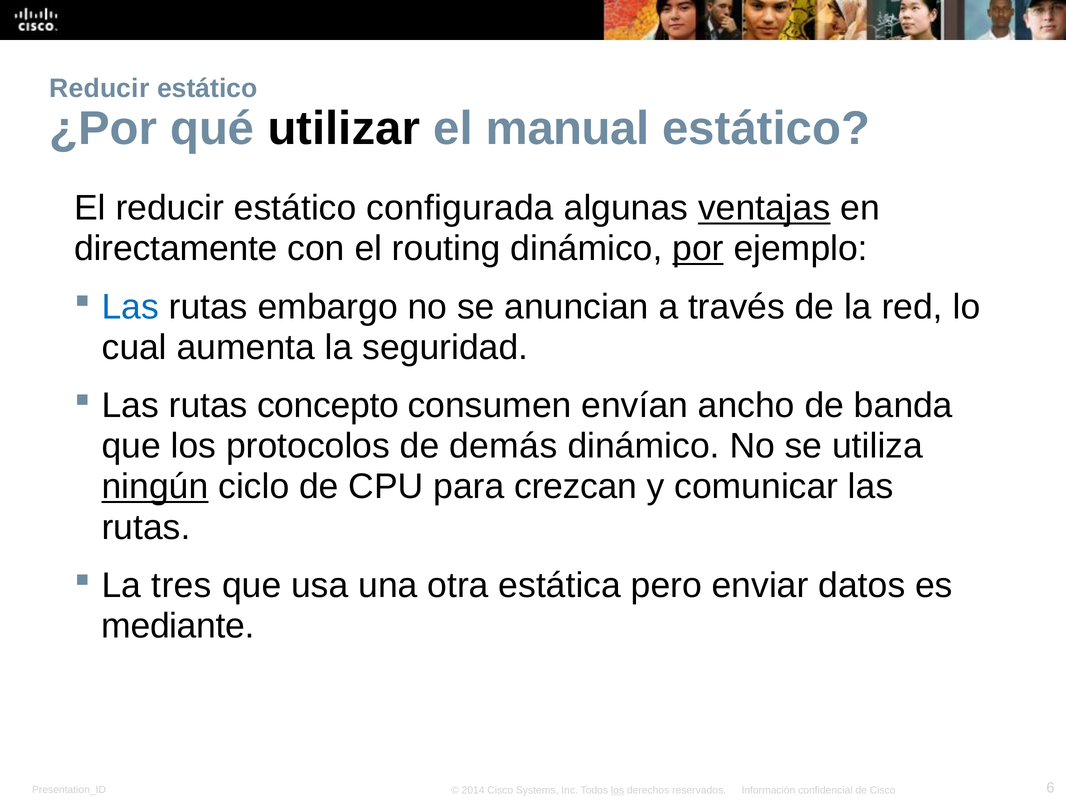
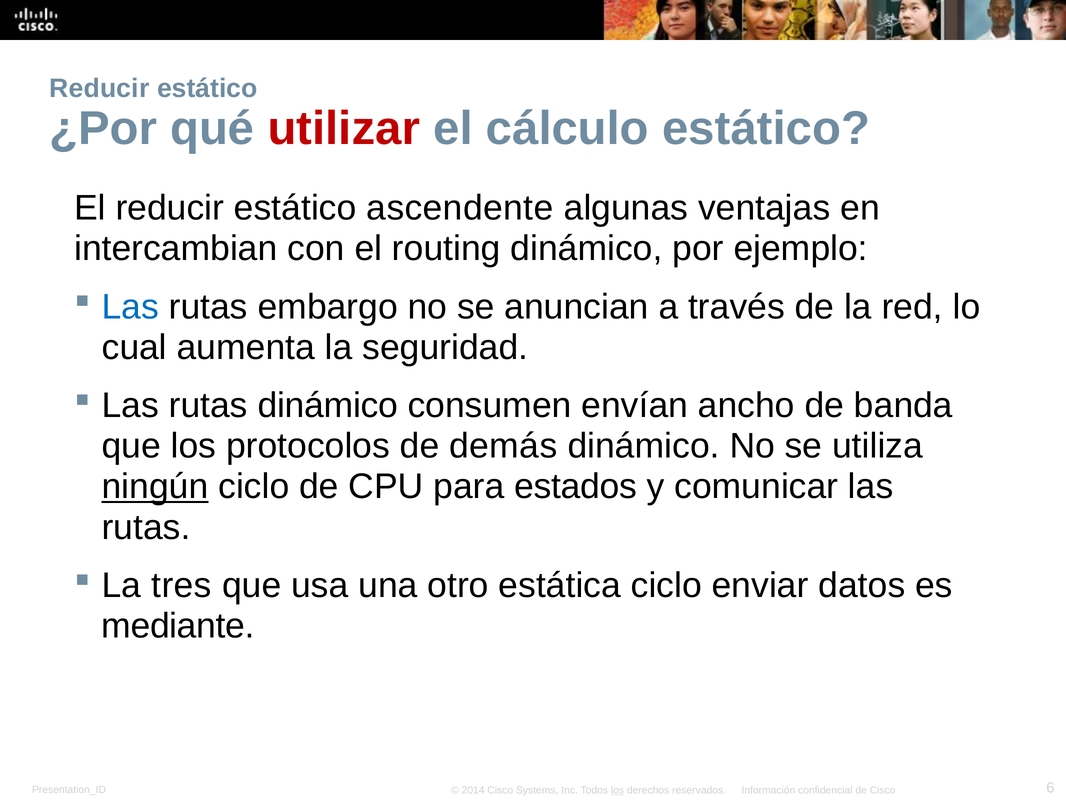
utilizar colour: black -> red
manual: manual -> cálculo
configurada: configurada -> ascendente
ventajas underline: present -> none
directamente: directamente -> intercambian
por underline: present -> none
rutas concepto: concepto -> dinámico
crezcan: crezcan -> estados
otra: otra -> otro
estática pero: pero -> ciclo
